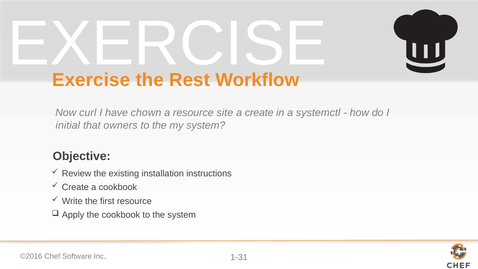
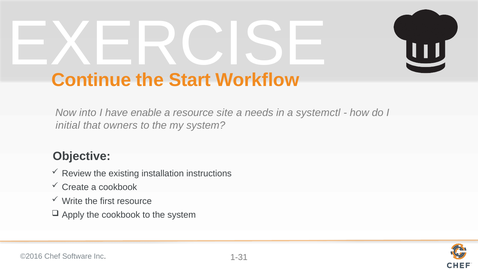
Exercise at (91, 80): Exercise -> Continue
Rest: Rest -> Start
curl: curl -> into
chown: chown -> enable
a create: create -> needs
